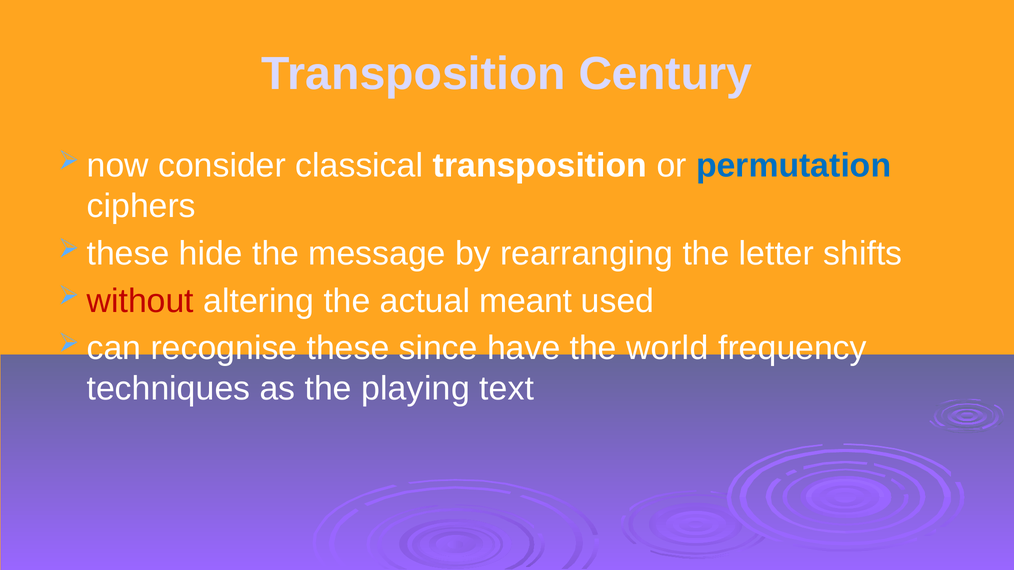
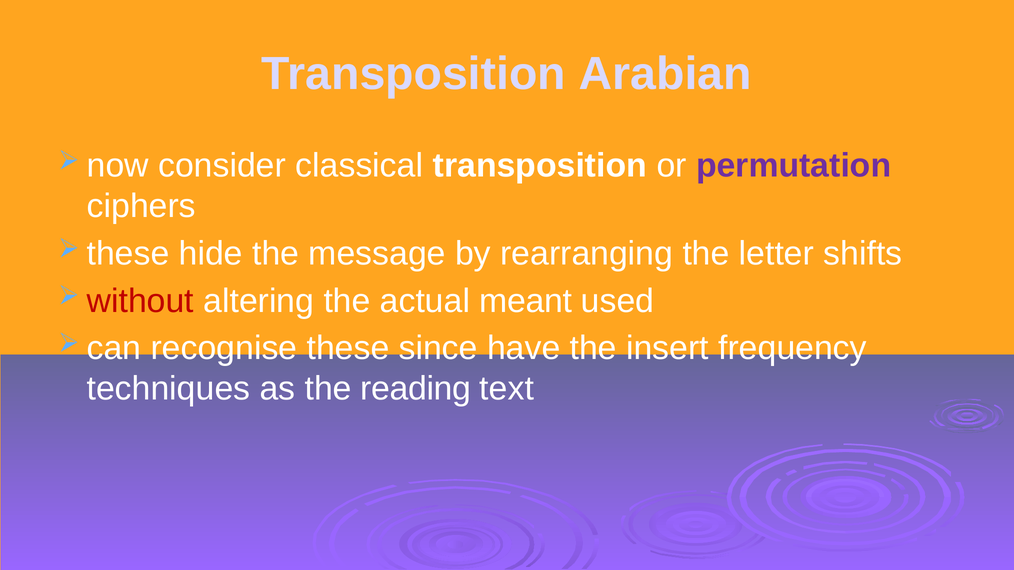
Century: Century -> Arabian
permutation colour: blue -> purple
world: world -> insert
playing: playing -> reading
